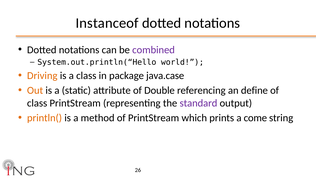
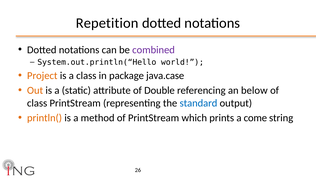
Instanceof: Instanceof -> Repetition
Driving: Driving -> Project
define: define -> below
standard colour: purple -> blue
